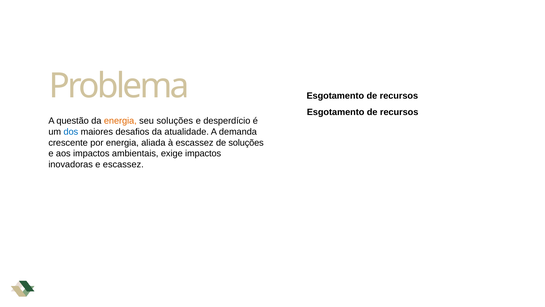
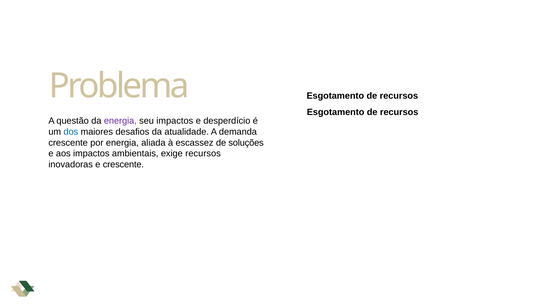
energia at (120, 121) colour: orange -> purple
seu soluções: soluções -> impactos
exige impactos: impactos -> recursos
e escassez: escassez -> crescente
